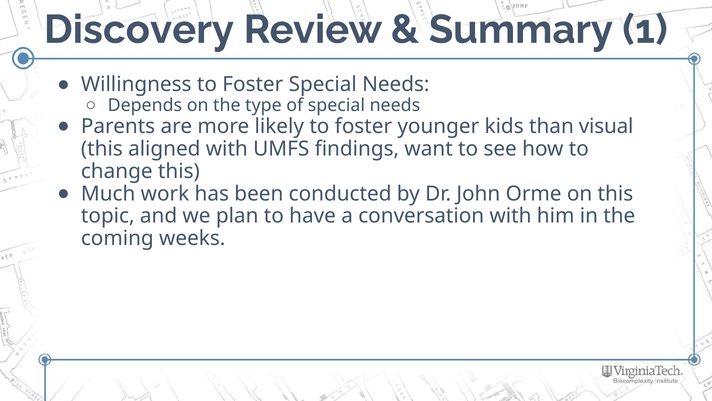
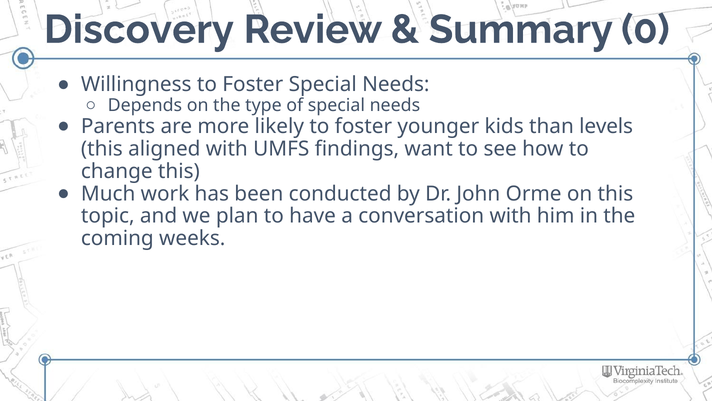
1: 1 -> 0
visual: visual -> levels
